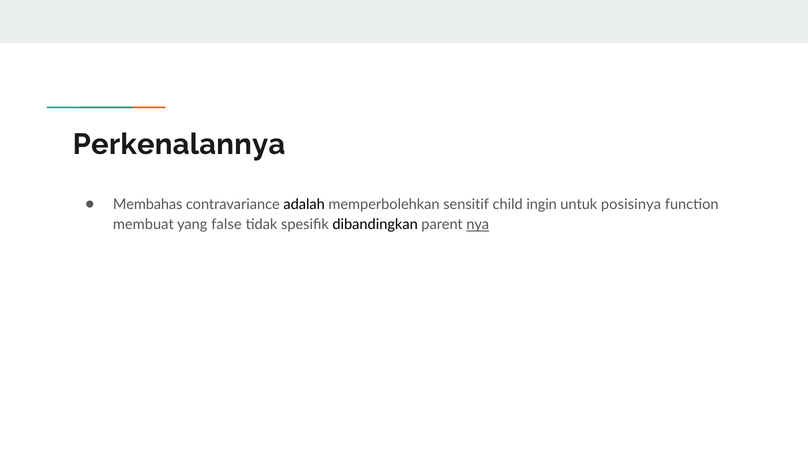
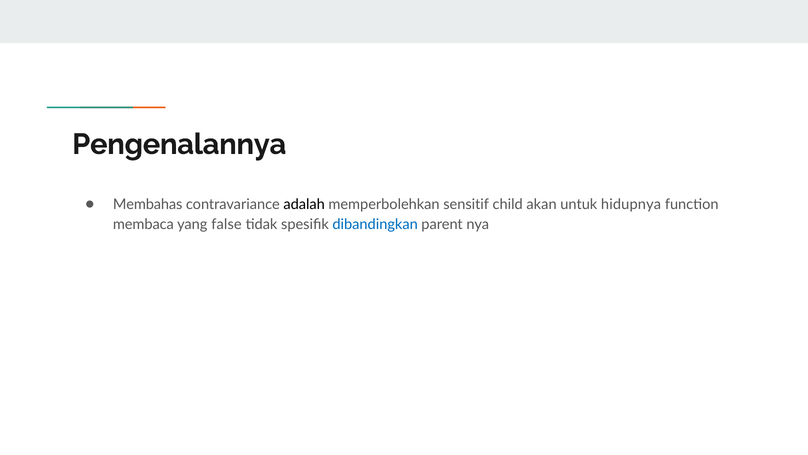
Perkenalannya: Perkenalannya -> Pengenalannya
ingin: ingin -> akan
posisinya: posisinya -> hidupnya
membuat: membuat -> membaca
dibandingkan colour: black -> blue
nya underline: present -> none
